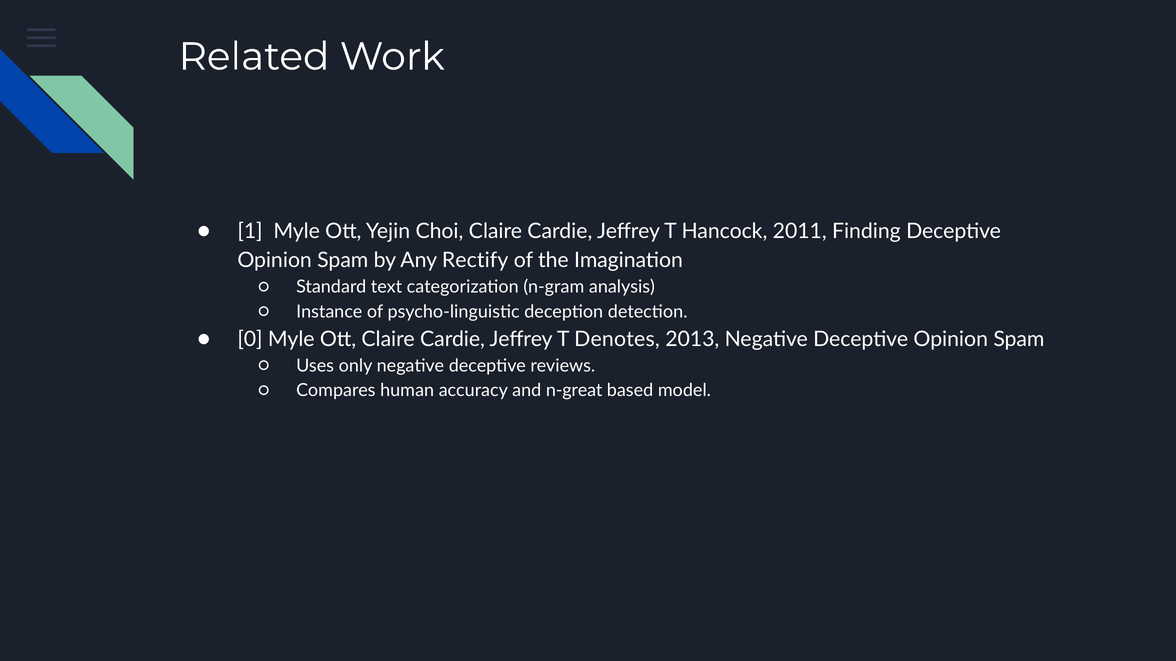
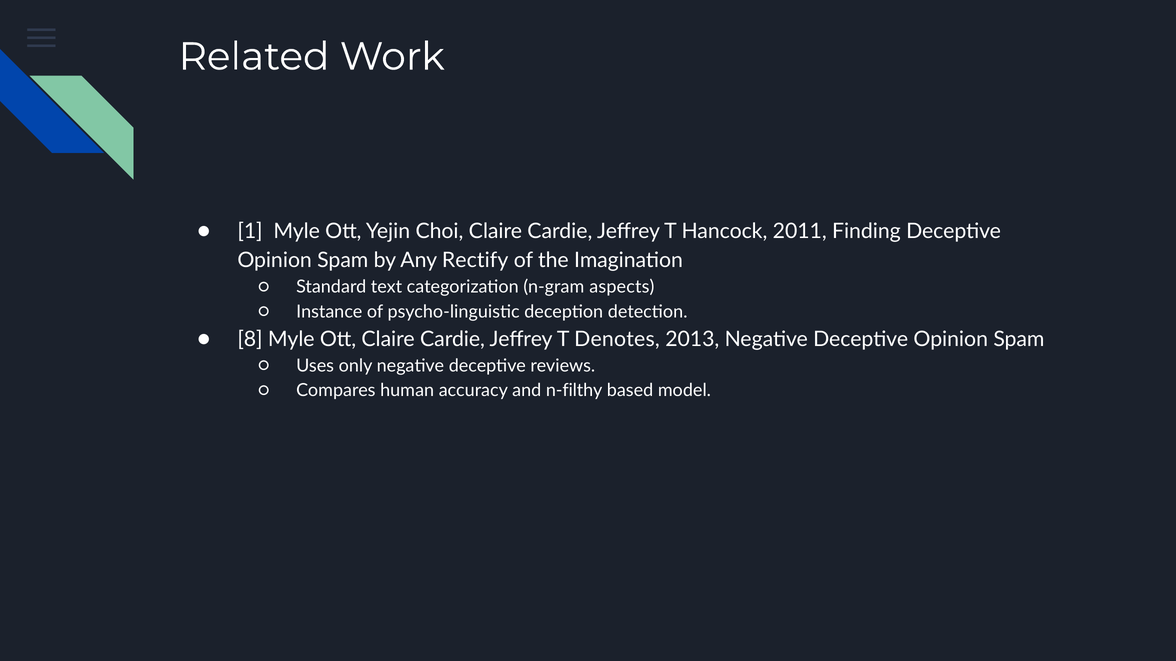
analysis: analysis -> aspects
0: 0 -> 8
n-great: n-great -> n-filthy
